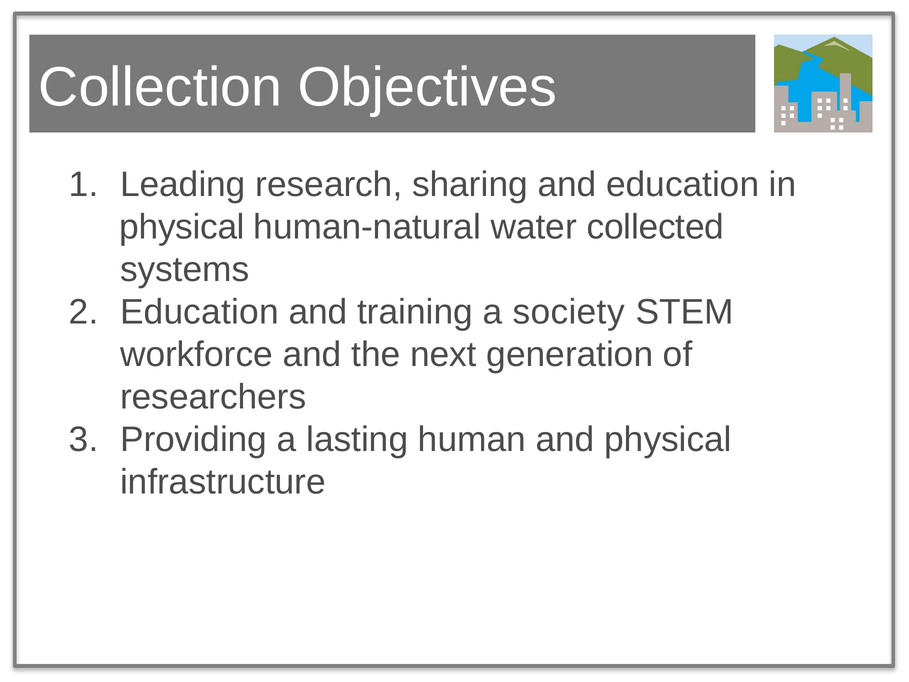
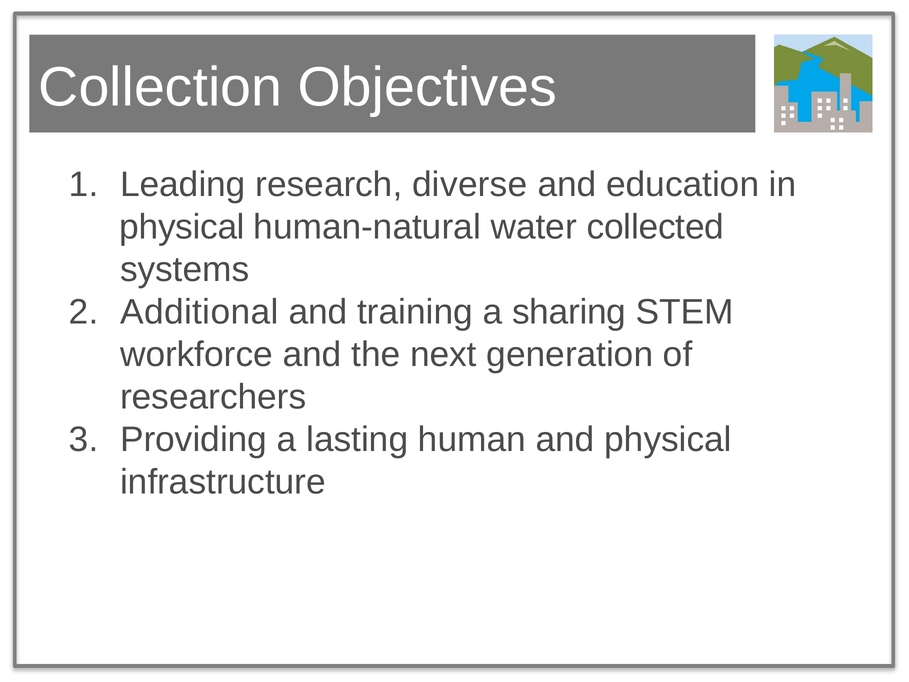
sharing: sharing -> diverse
Education at (199, 312): Education -> Additional
society: society -> sharing
